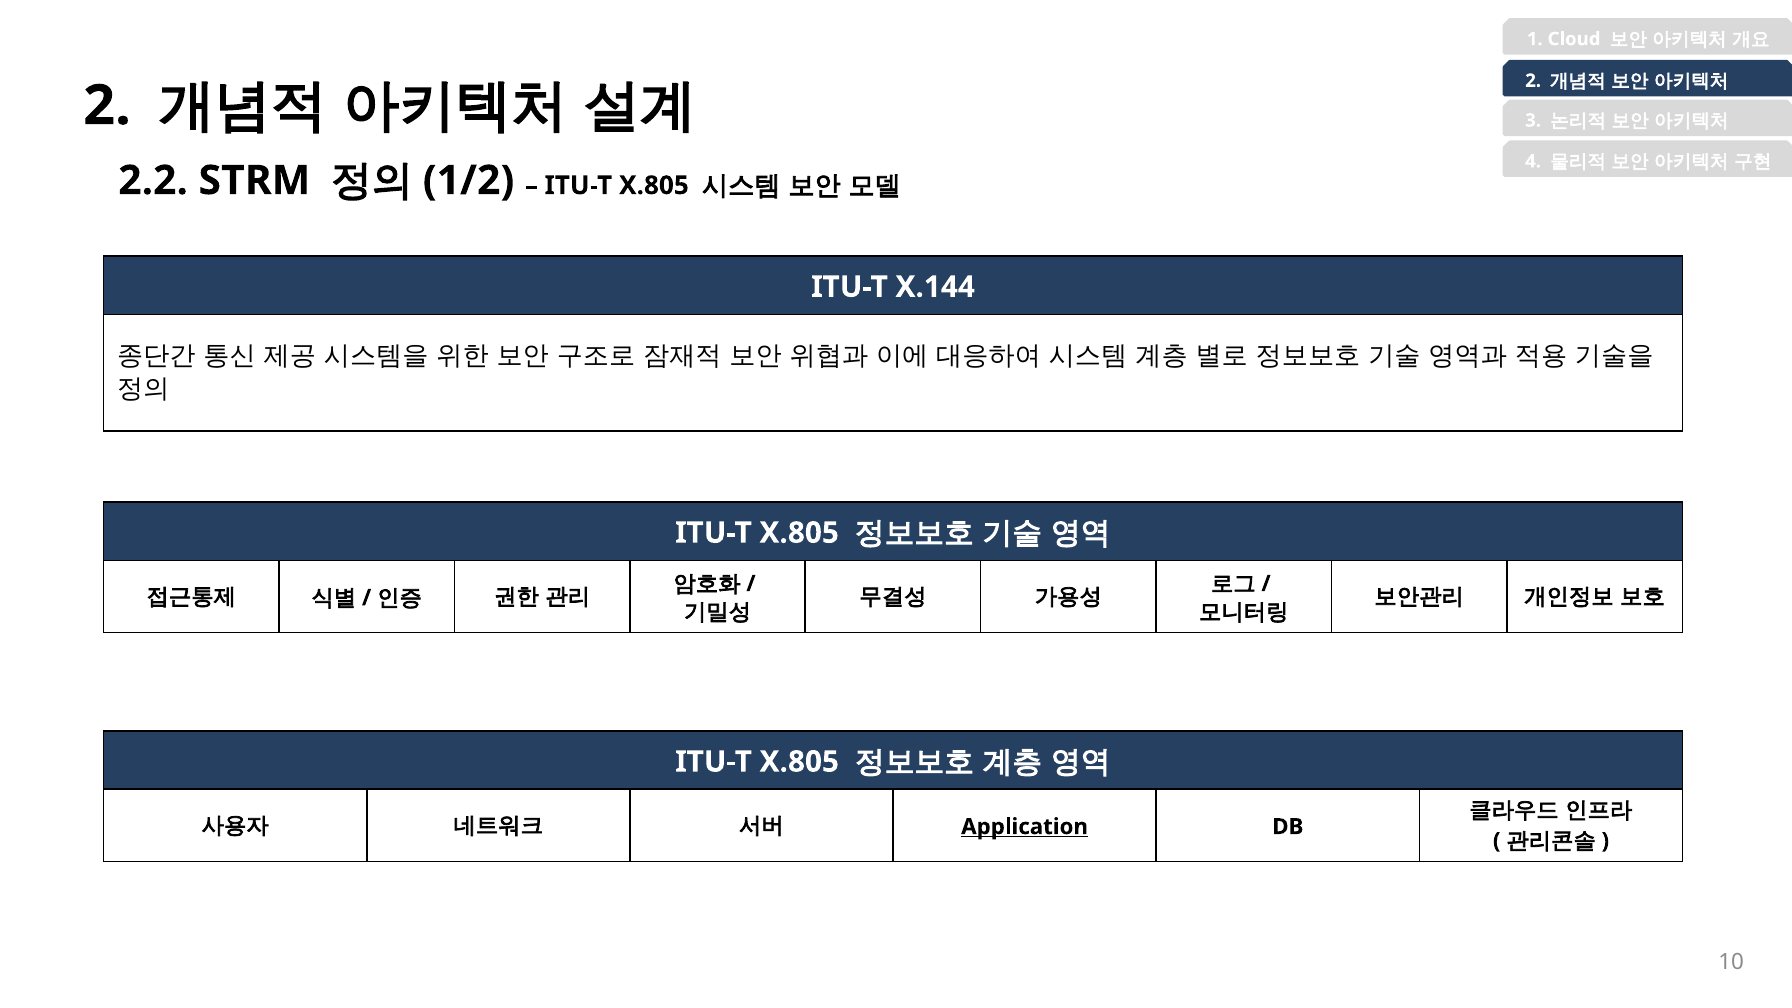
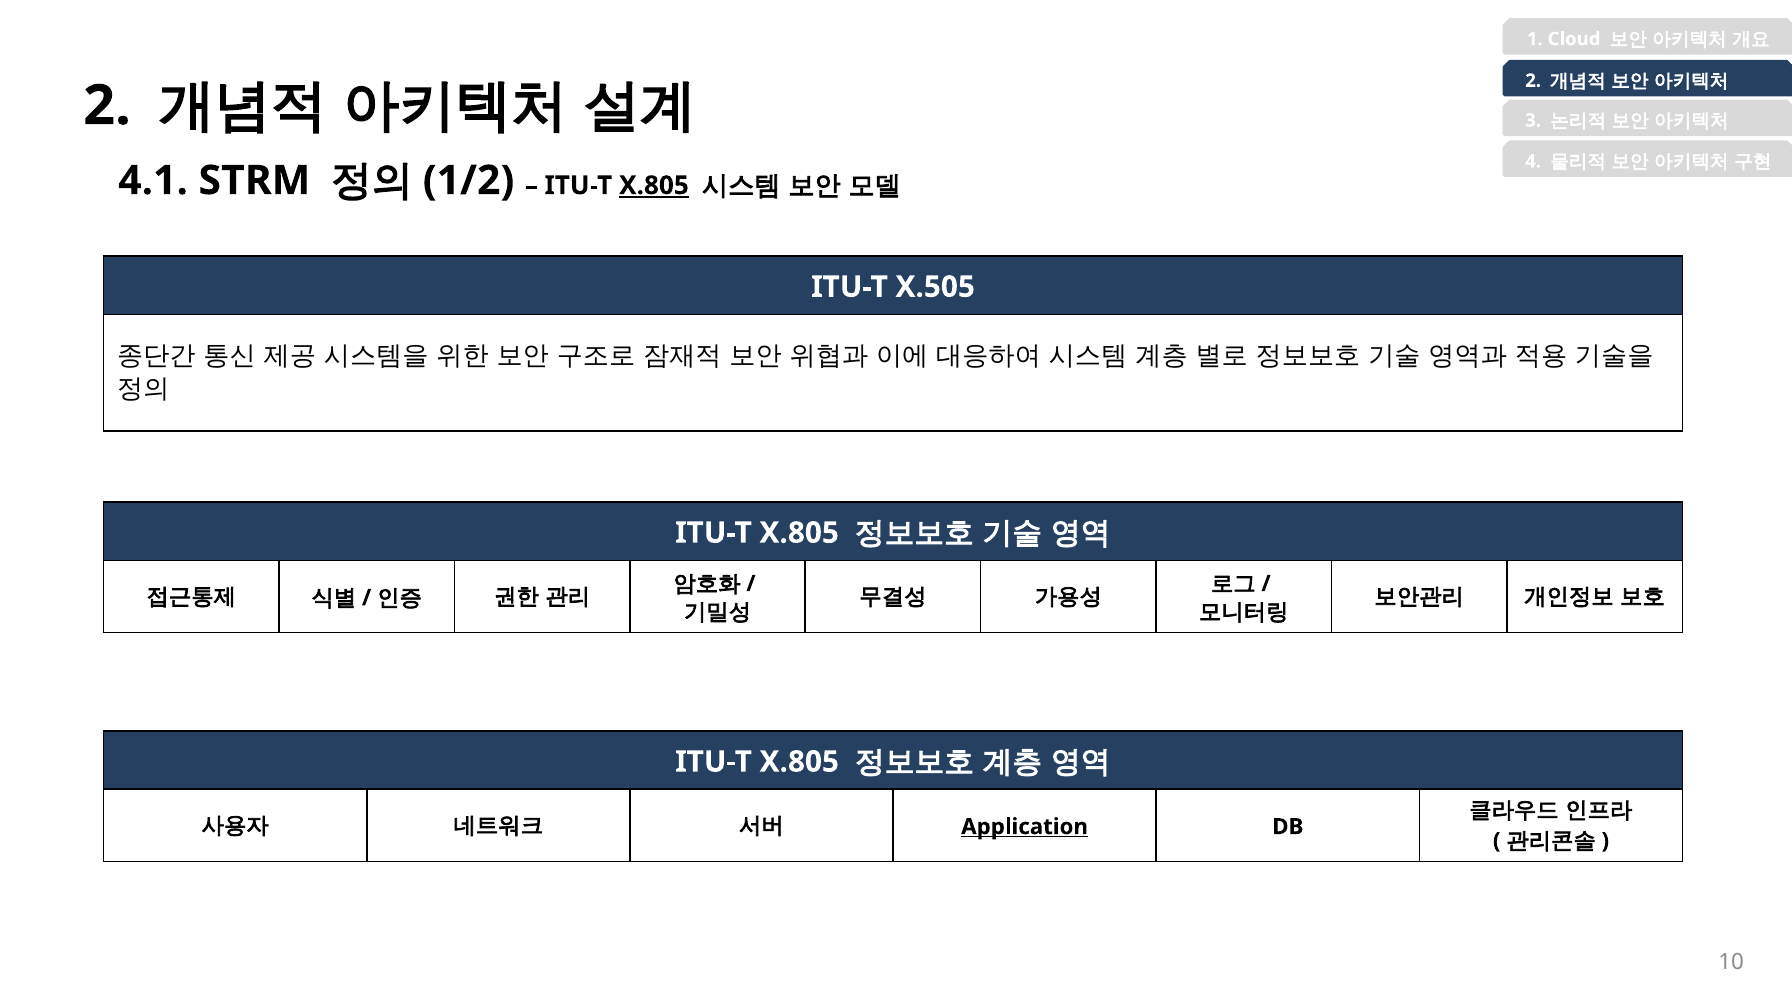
2.2: 2.2 -> 4.1
X.805 at (654, 186) underline: none -> present
X.144: X.144 -> X.505
